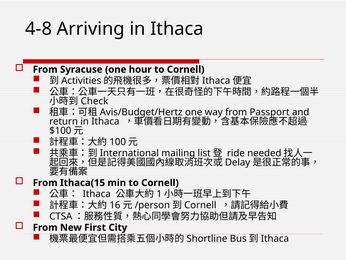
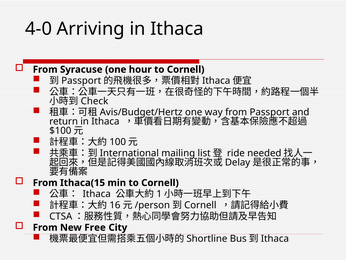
4-8: 4-8 -> 4-0
Activities at (81, 81): Activities -> Passport
First: First -> Free
